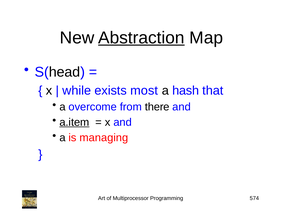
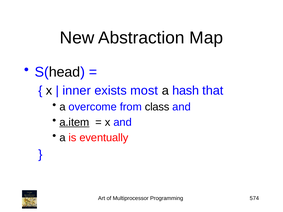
Abstraction underline: present -> none
while: while -> inner
there: there -> class
managing: managing -> eventually
